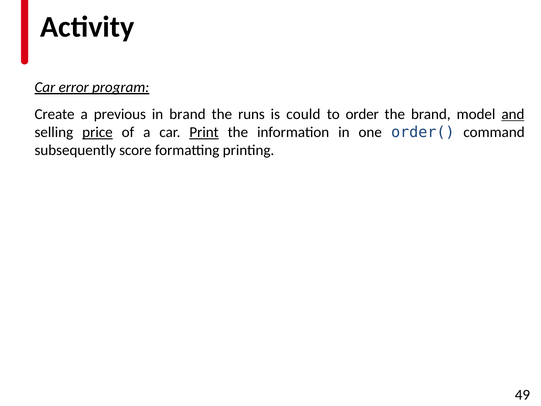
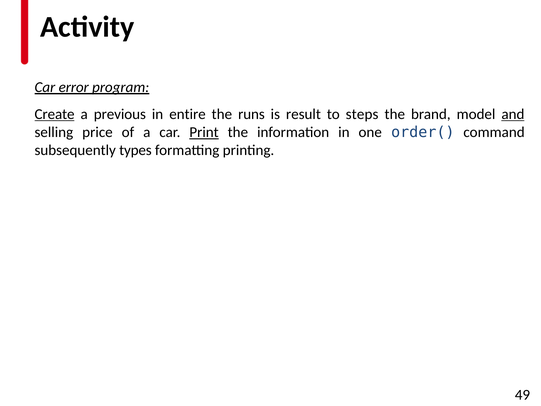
Create underline: none -> present
in brand: brand -> entire
could: could -> result
order: order -> steps
price underline: present -> none
score: score -> types
